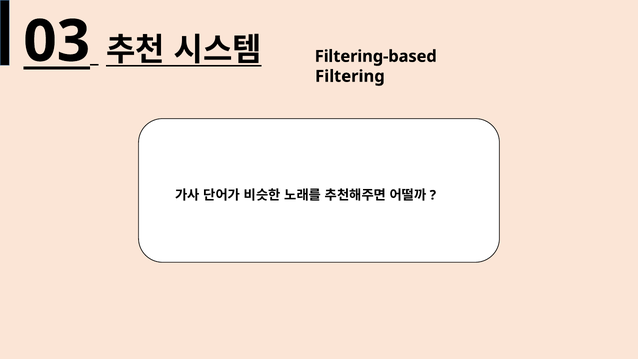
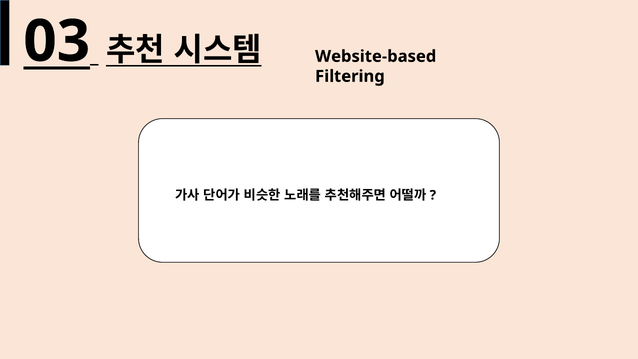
Filtering-based: Filtering-based -> Website-based
